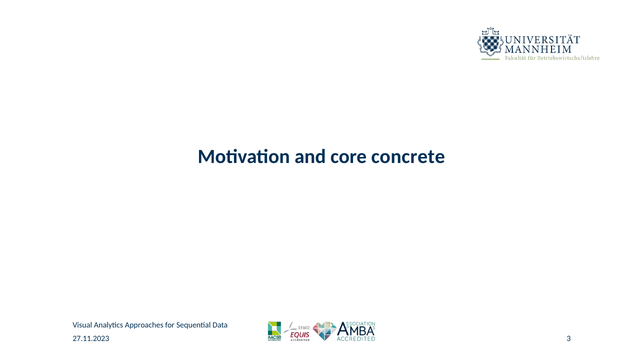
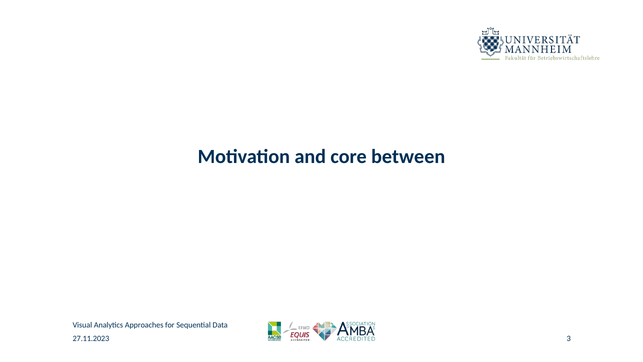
concrete: concrete -> between
